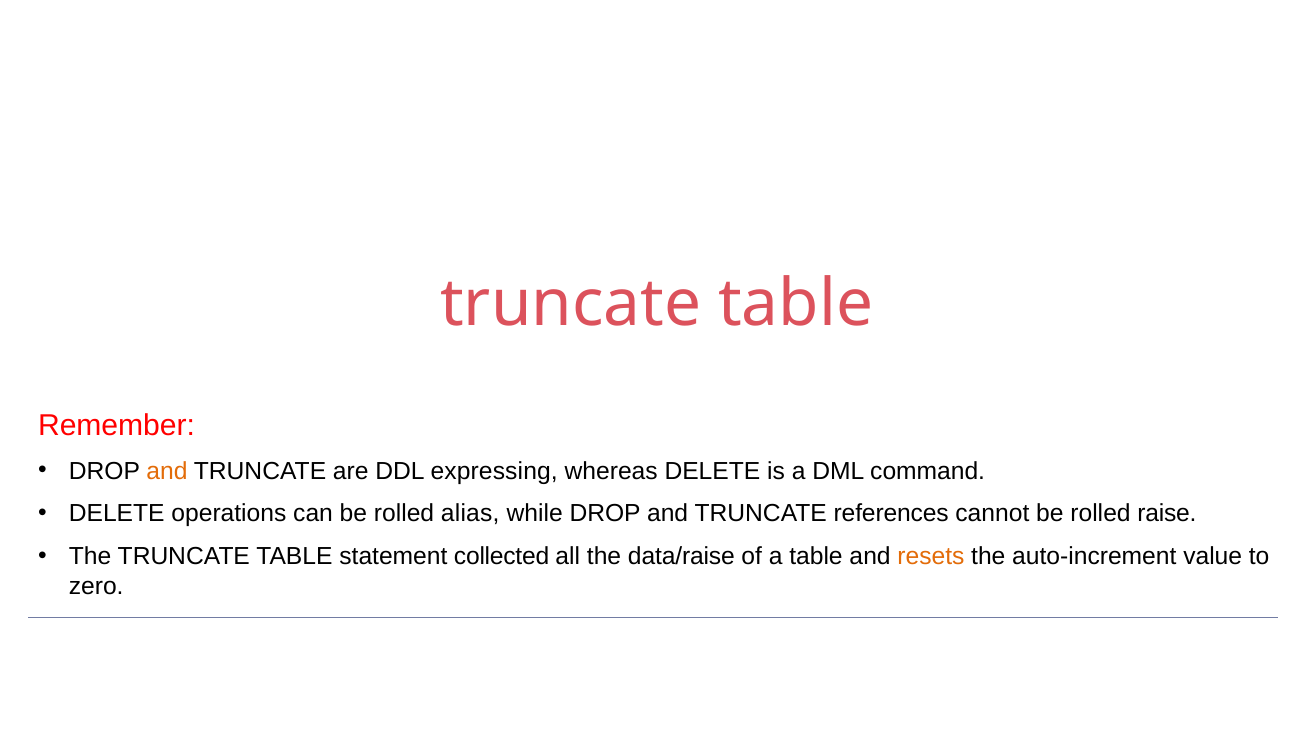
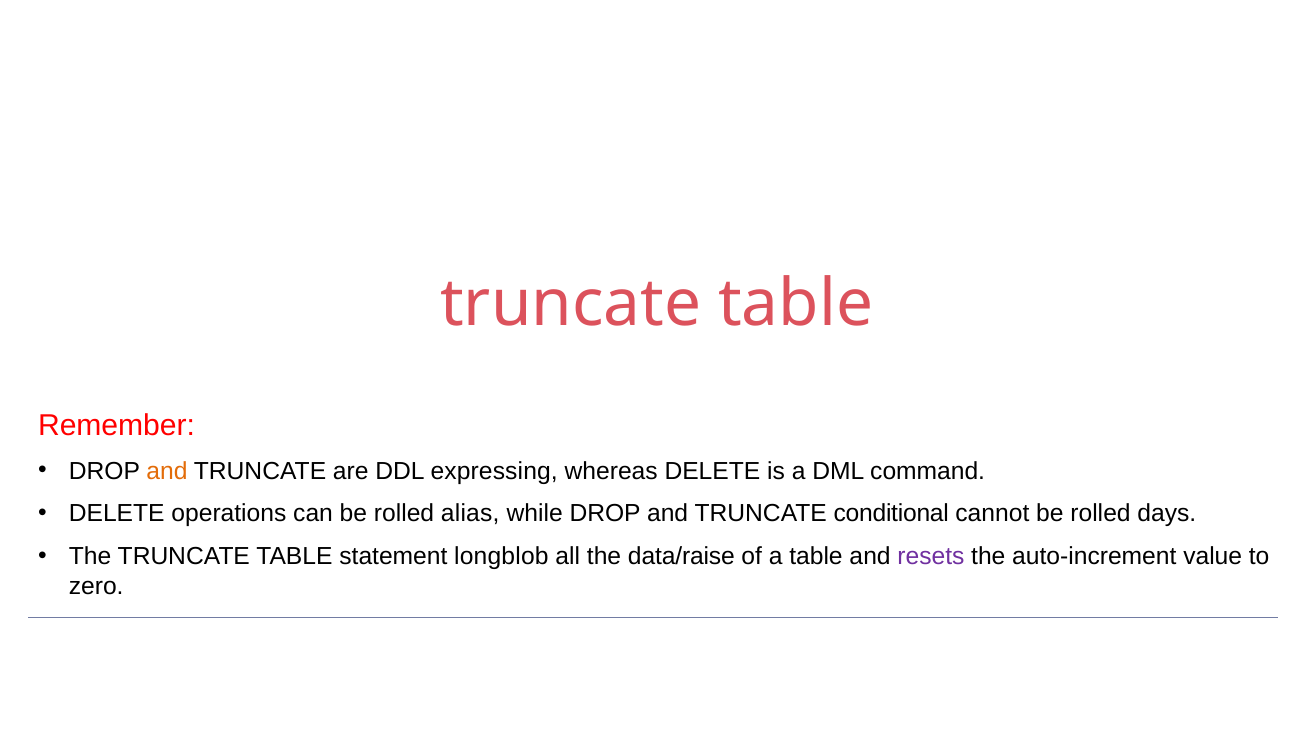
references: references -> conditional
raise: raise -> days
collected: collected -> longblob
resets colour: orange -> purple
